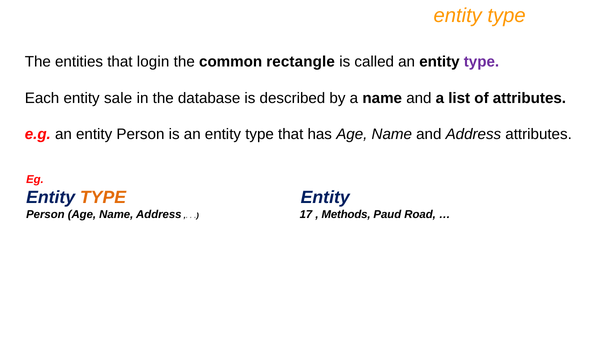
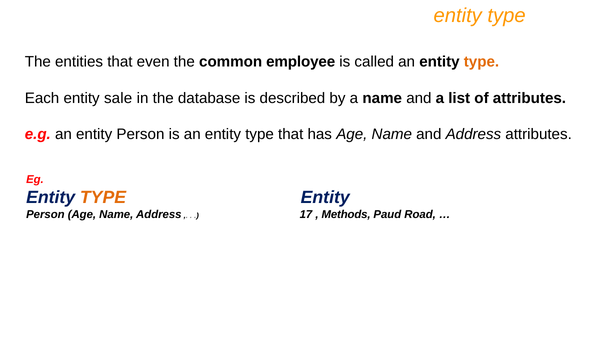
login: login -> even
rectangle: rectangle -> employee
type at (481, 62) colour: purple -> orange
